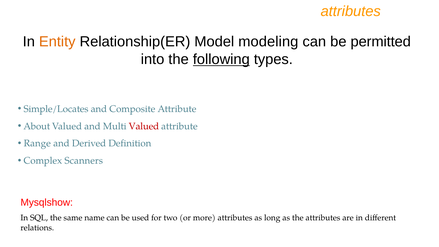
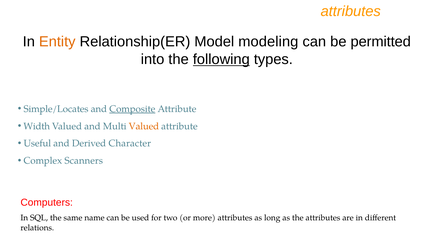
Composite underline: none -> present
About: About -> Width
Valued at (144, 126) colour: red -> orange
Range: Range -> Useful
Definition: Definition -> Character
Mysqlshow: Mysqlshow -> Computers
